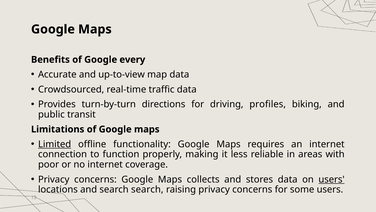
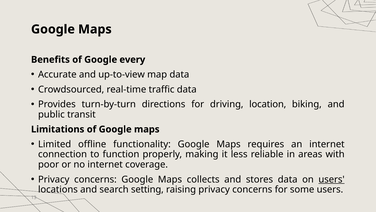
profiles: profiles -> location
Limited underline: present -> none
search search: search -> setting
